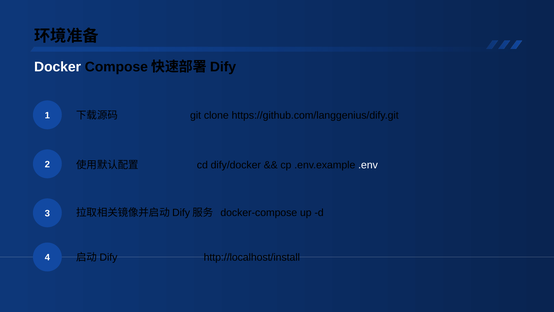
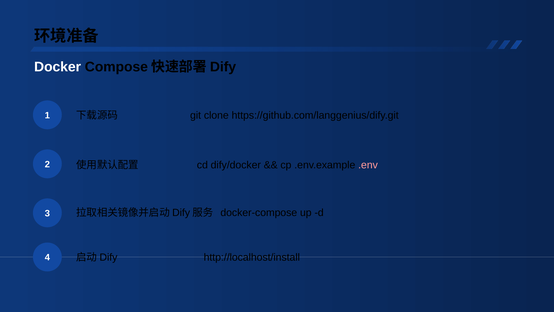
.env colour: white -> pink
